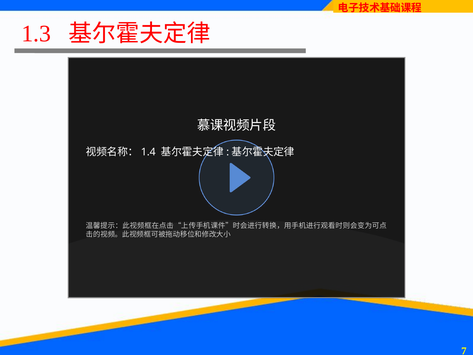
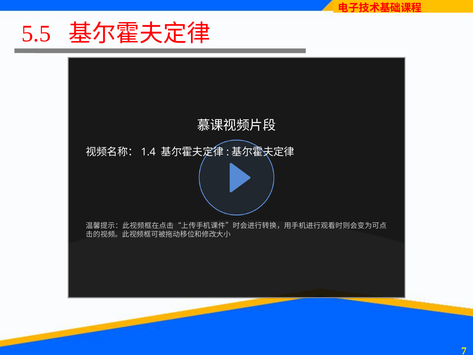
1.3: 1.3 -> 5.5
